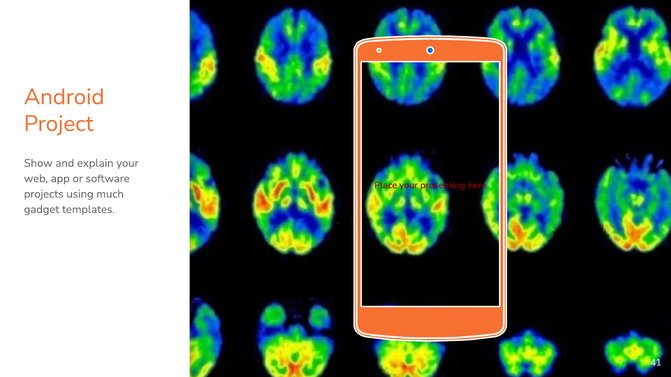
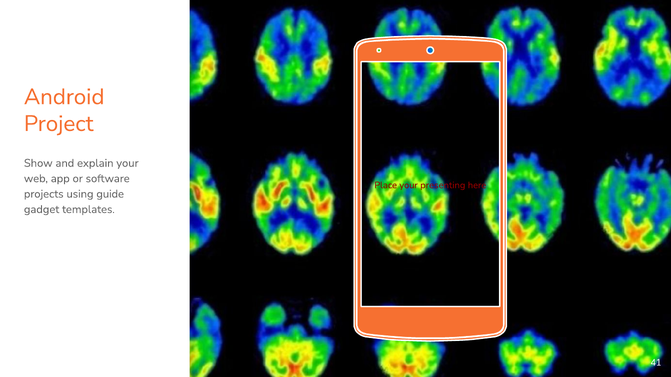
much: much -> guide
